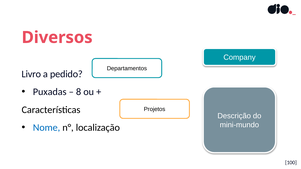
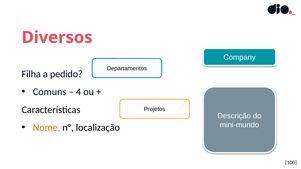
Livro: Livro -> Filha
Puxadas: Puxadas -> Comuns
8: 8 -> 4
Nome colour: blue -> orange
